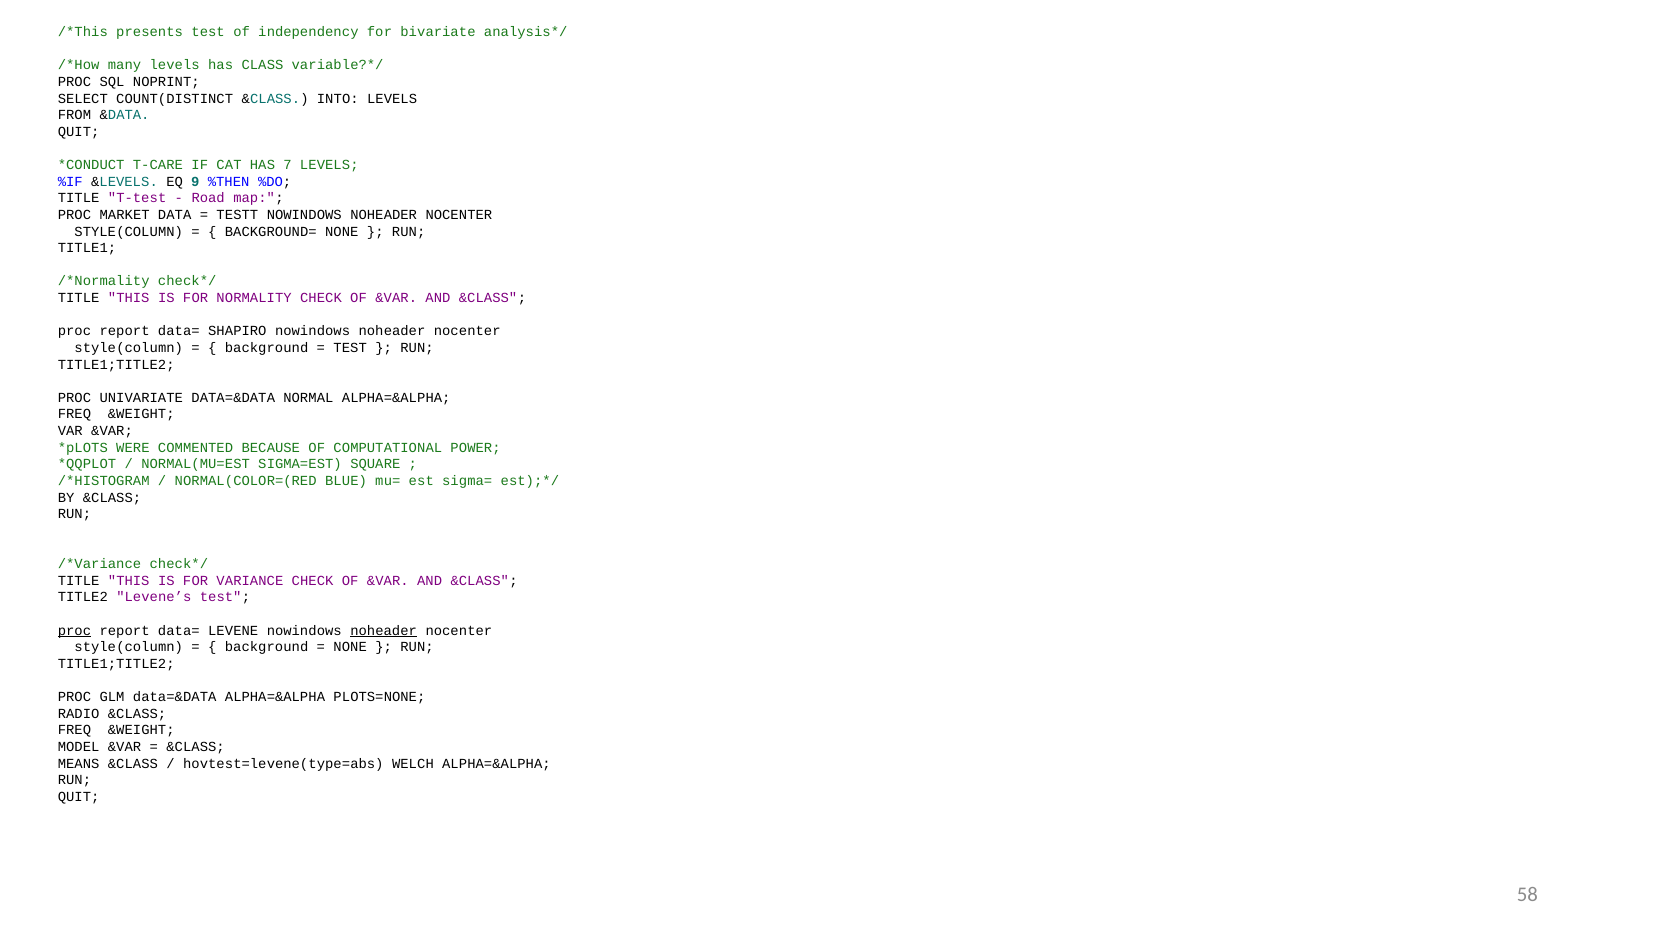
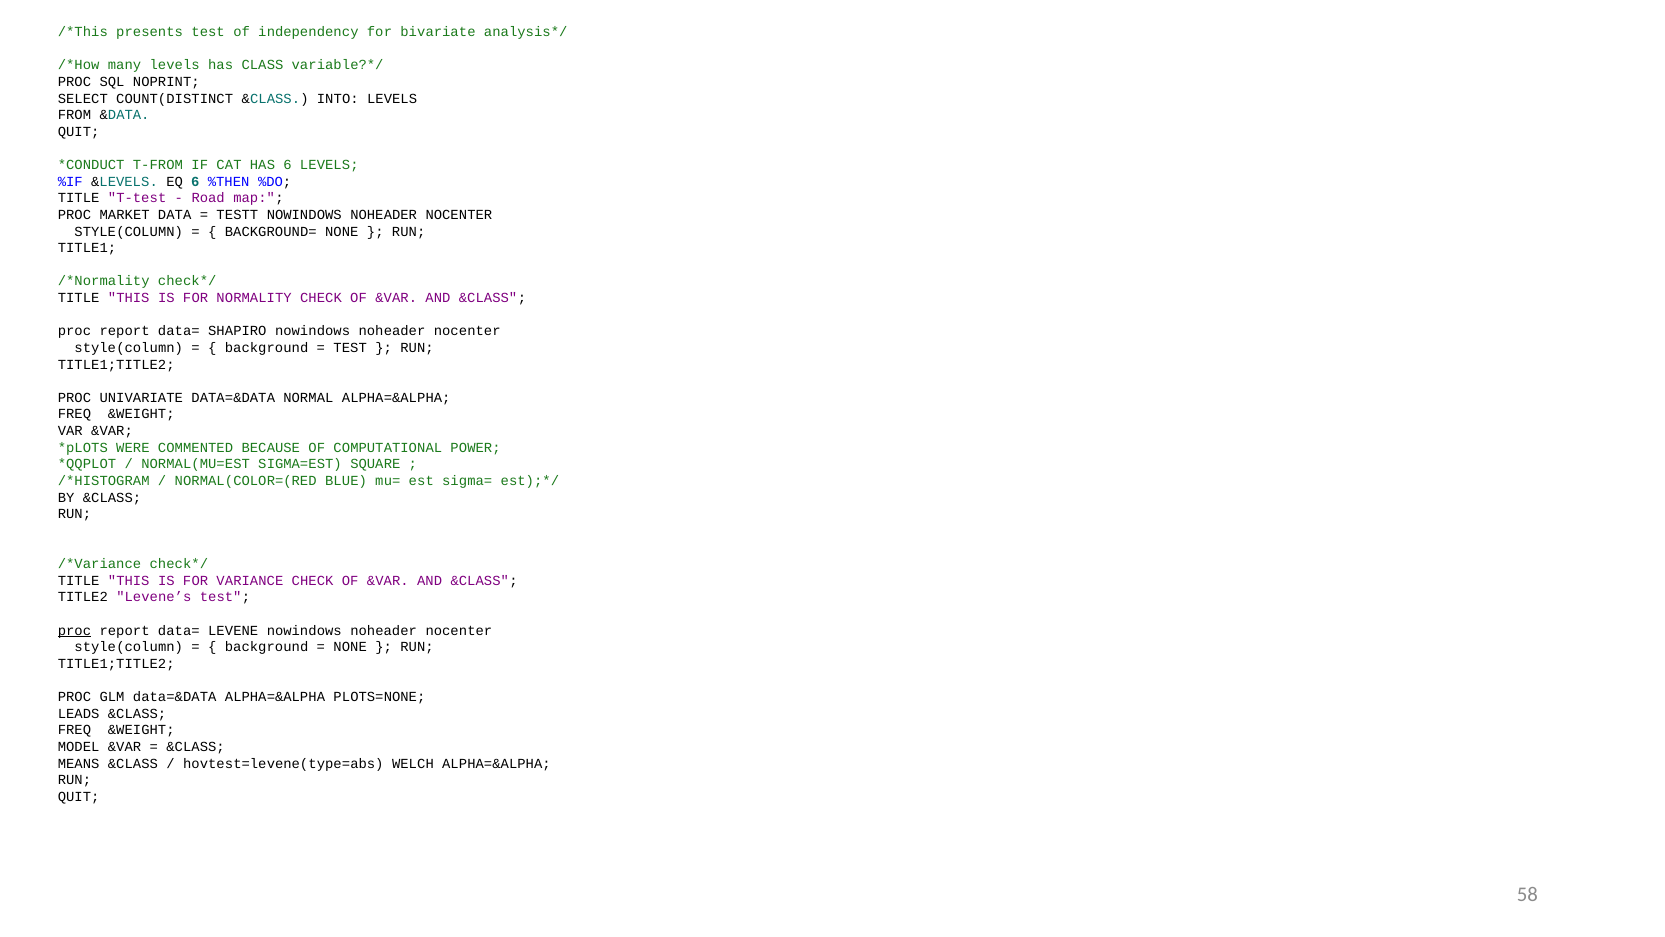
T-CARE: T-CARE -> T-FROM
HAS 7: 7 -> 6
EQ 9: 9 -> 6
noheader at (384, 630) underline: present -> none
RADIO: RADIO -> LEADS
